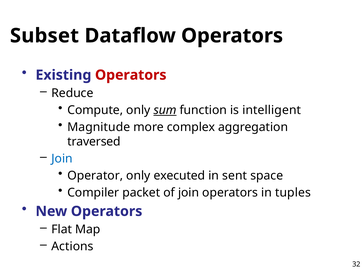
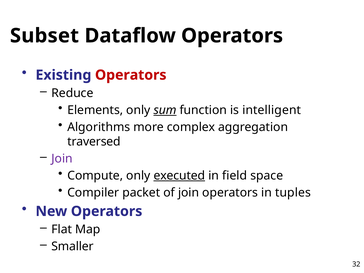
Compute: Compute -> Elements
Magnitude: Magnitude -> Algorithms
Join at (62, 159) colour: blue -> purple
Operator: Operator -> Compute
executed underline: none -> present
sent: sent -> field
Actions: Actions -> Smaller
